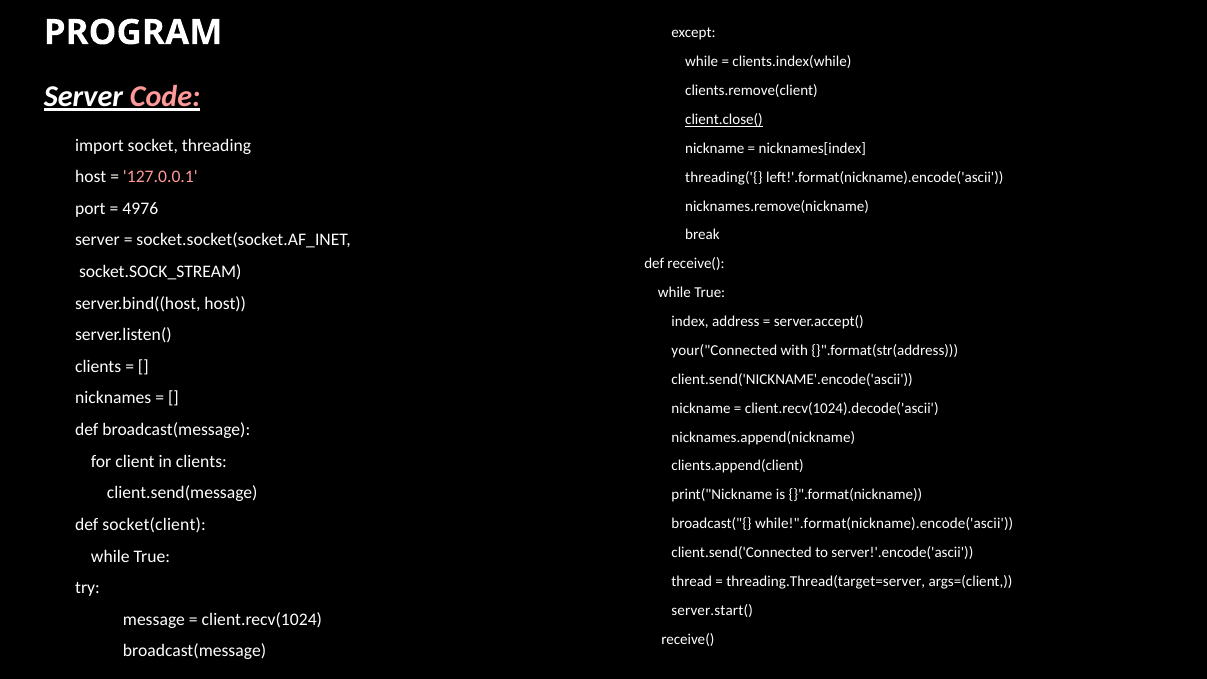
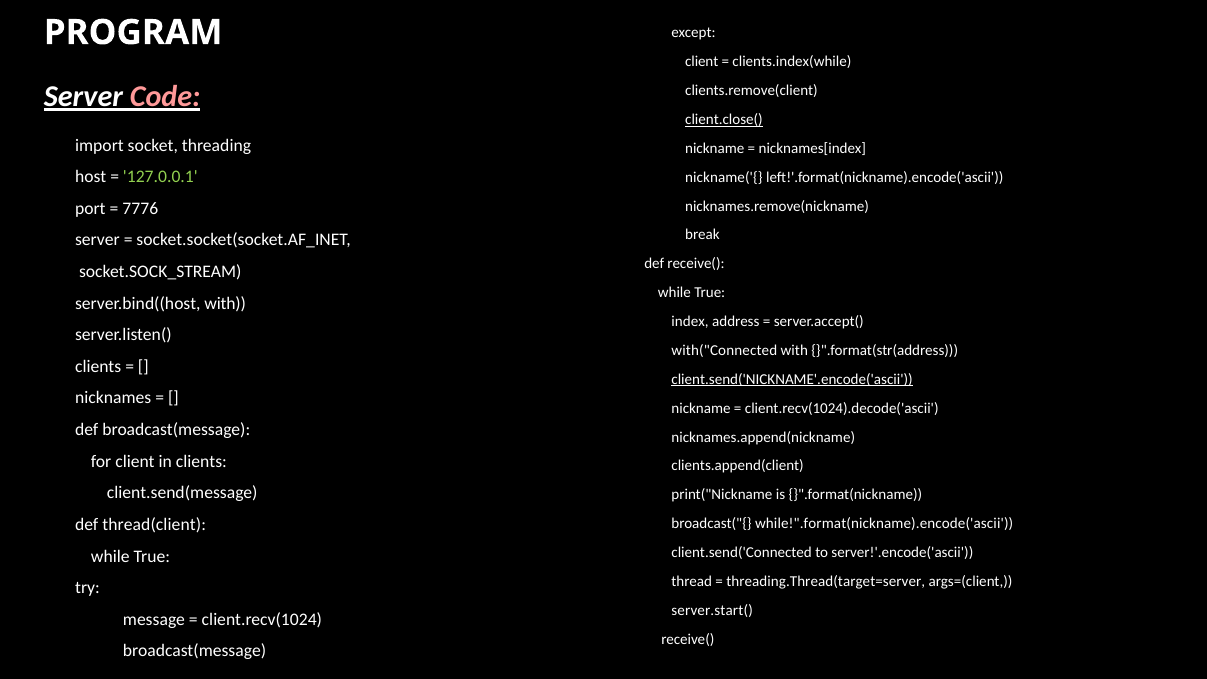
while at (702, 62): while -> client
127.0.0.1 colour: pink -> light green
threading('{: threading('{ -> nickname('{
4976: 4976 -> 7776
server.bind((host host: host -> with
your("Connected: your("Connected -> with("Connected
client.send('NICKNAME'.encode('ascii underline: none -> present
socket(client: socket(client -> thread(client
